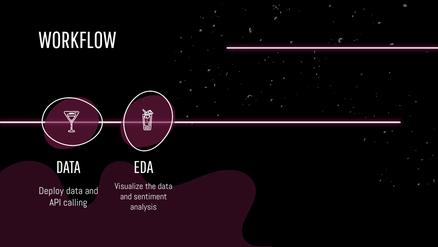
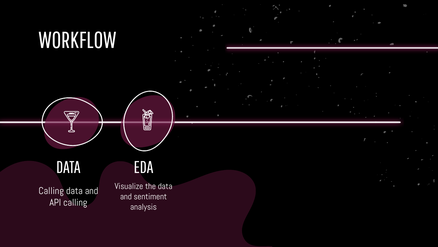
Deploy at (51, 190): Deploy -> Calling
